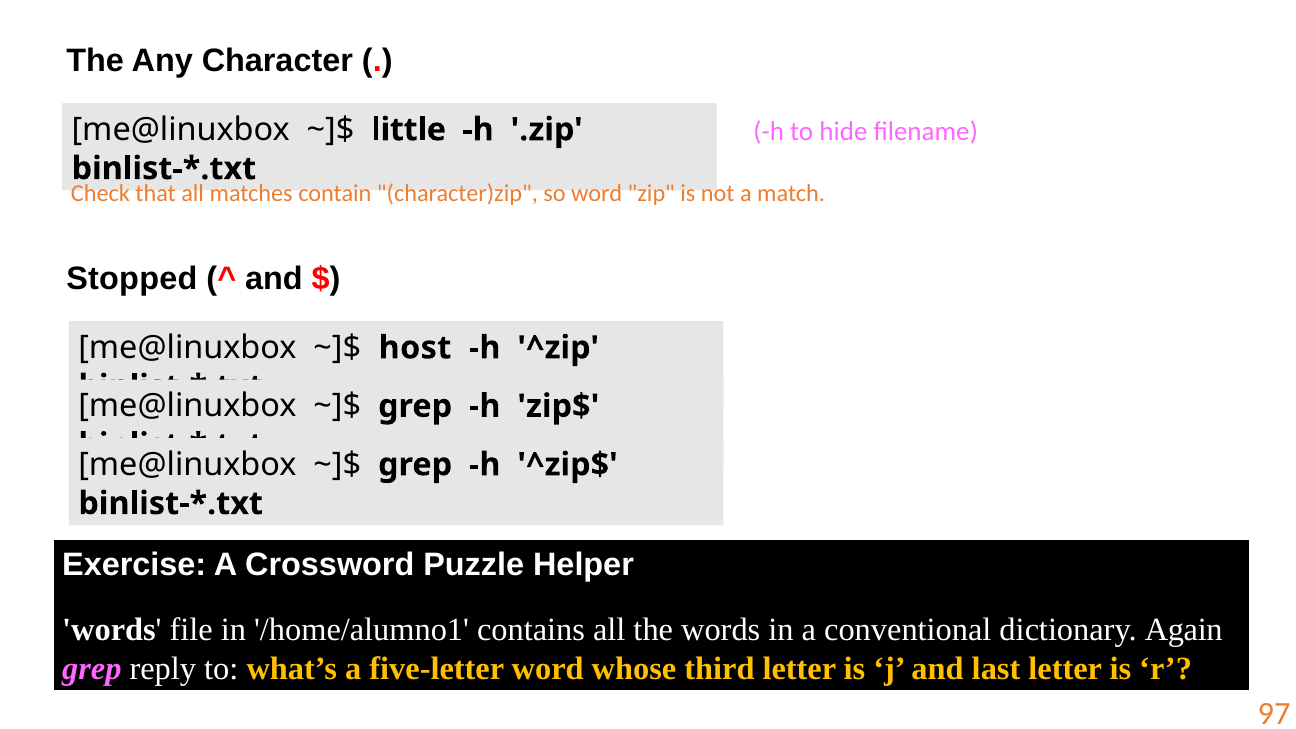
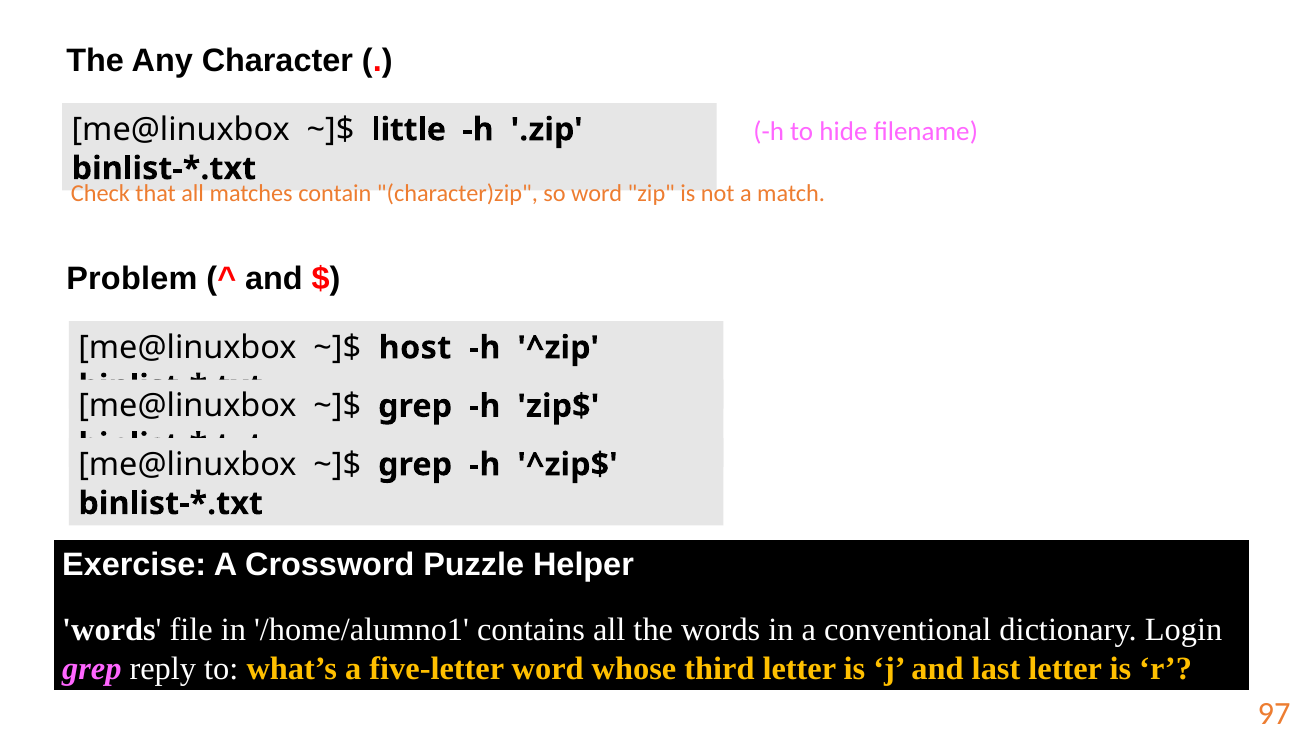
Stopped: Stopped -> Problem
Again: Again -> Login
